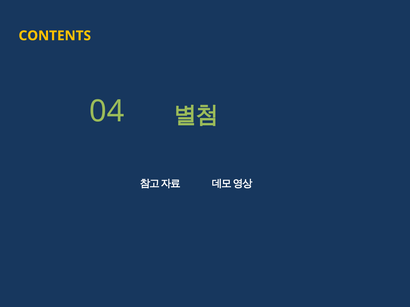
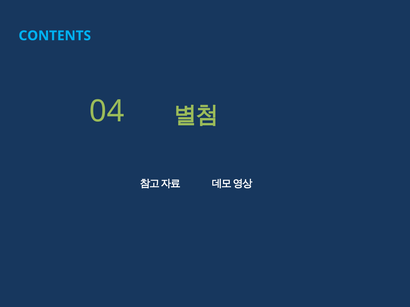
CONTENTS colour: yellow -> light blue
